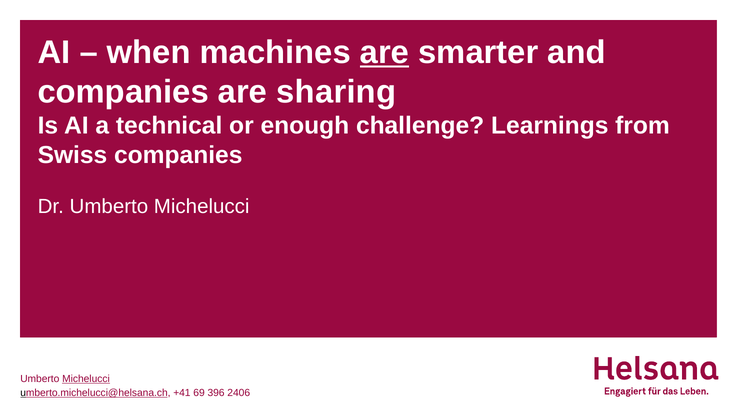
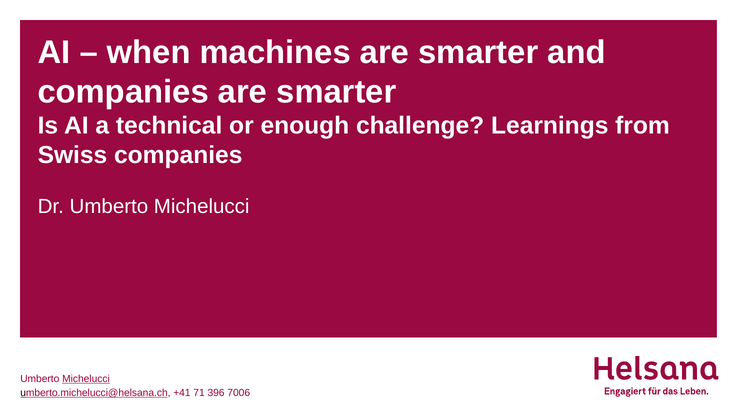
are at (384, 53) underline: present -> none
companies are sharing: sharing -> smarter
69: 69 -> 71
2406: 2406 -> 7006
